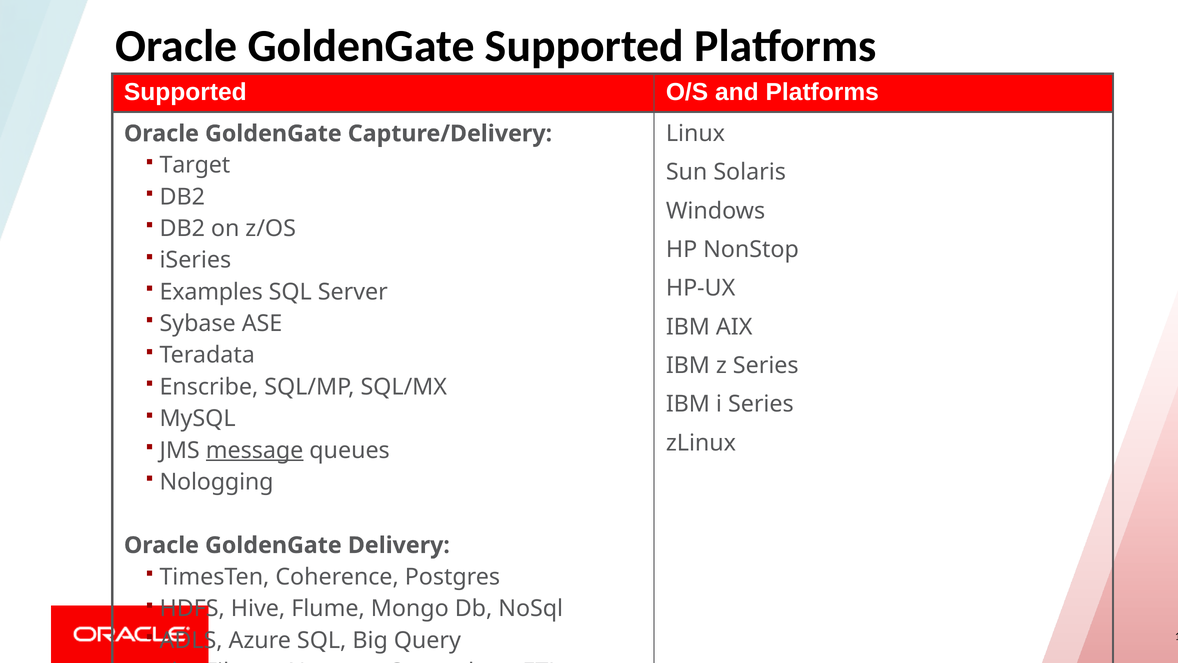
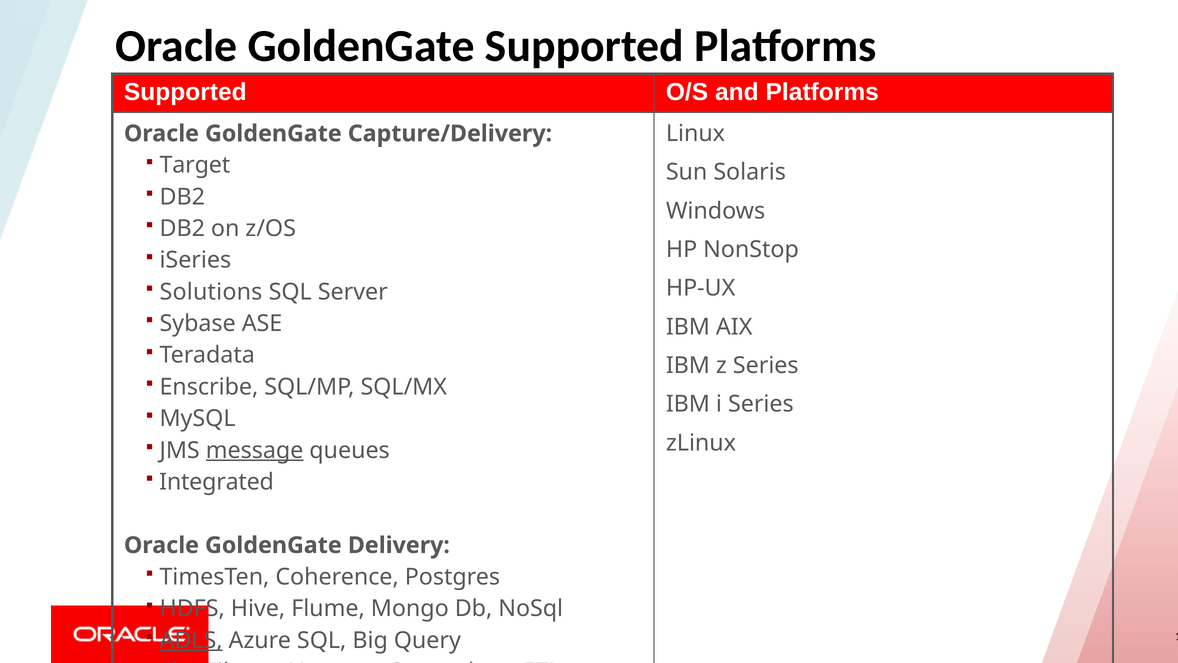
Examples: Examples -> Solutions
Nologging: Nologging -> Integrated
ADLS underline: none -> present
